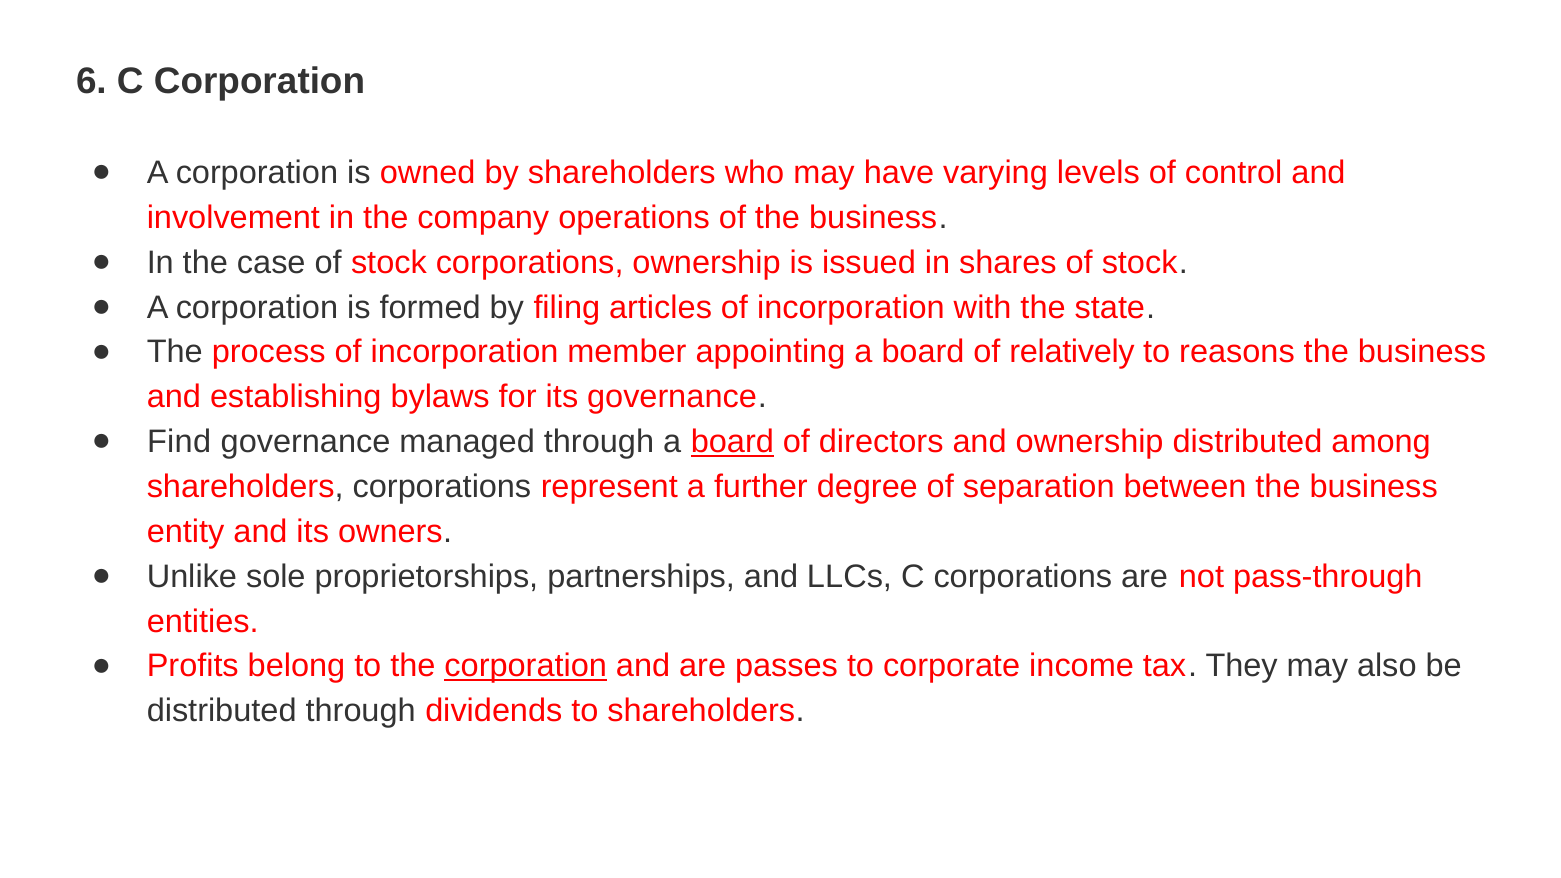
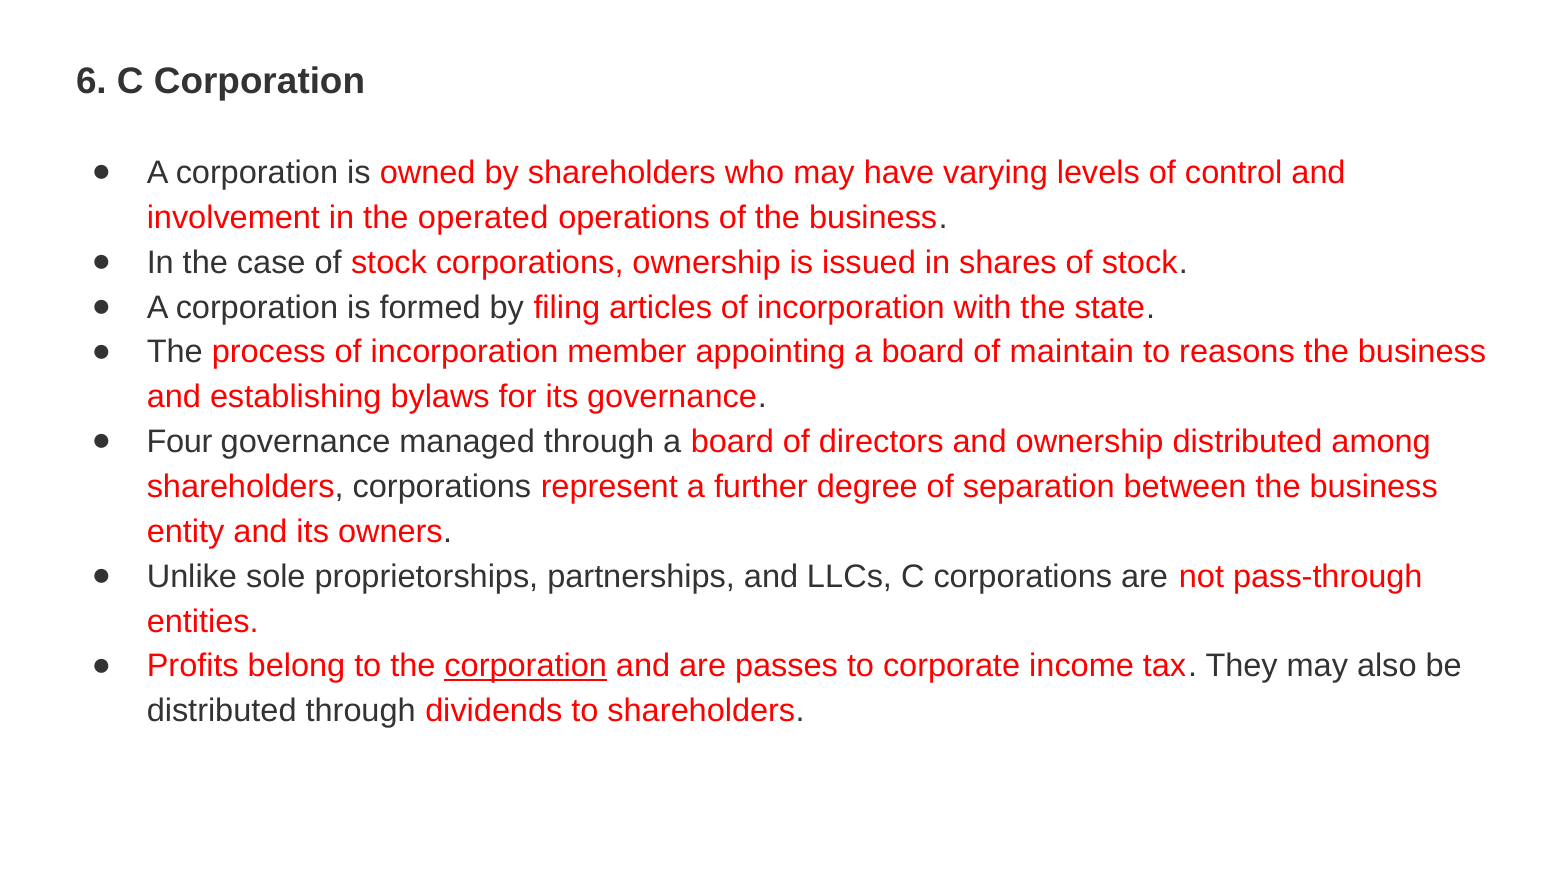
company: company -> operated
relatively: relatively -> maintain
Find: Find -> Four
board at (732, 442) underline: present -> none
